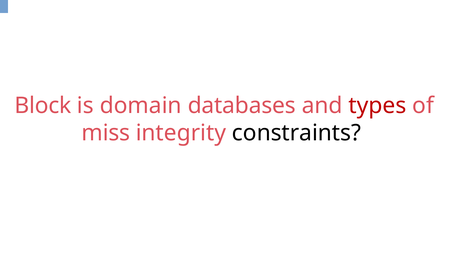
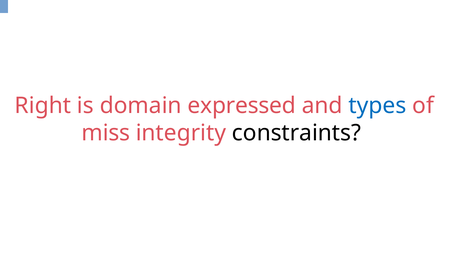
Block: Block -> Right
databases: databases -> expressed
types colour: red -> blue
